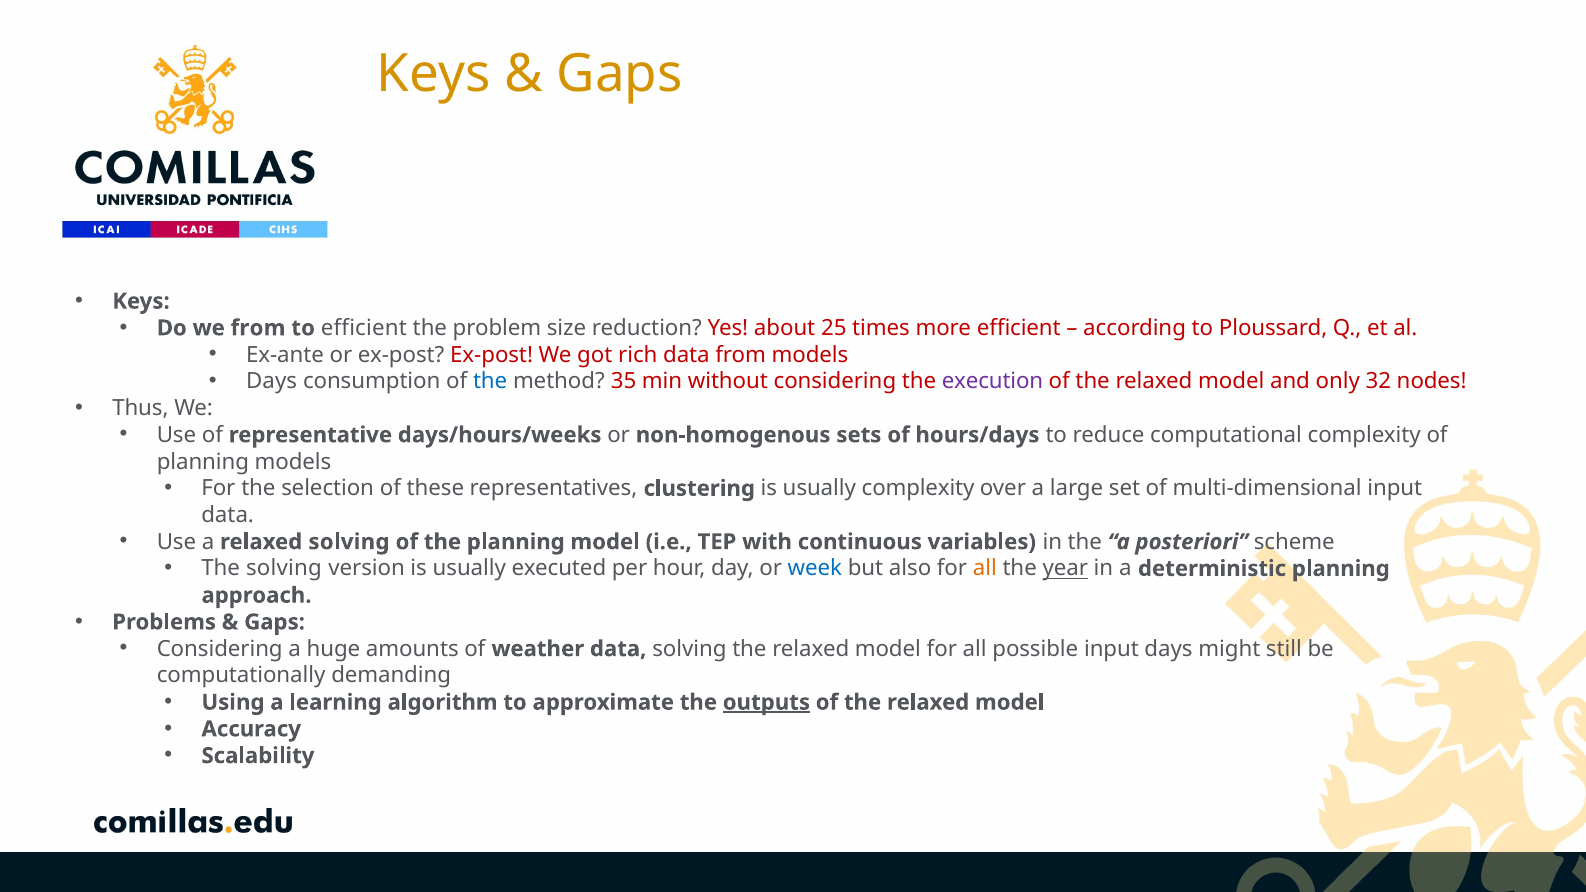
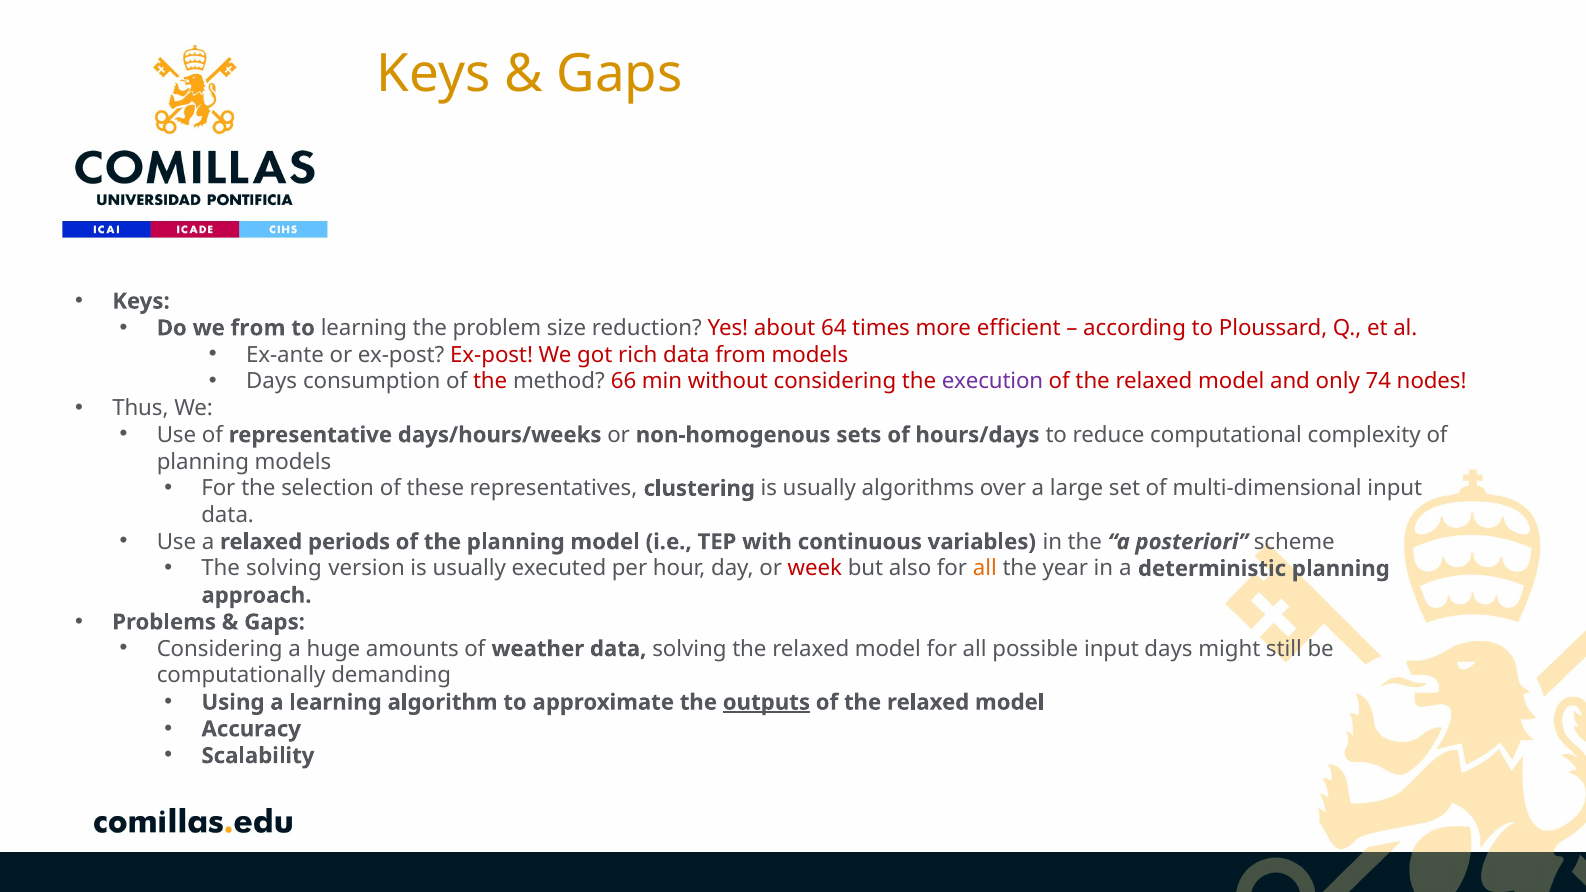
to efficient: efficient -> learning
25: 25 -> 64
the at (490, 382) colour: blue -> red
35: 35 -> 66
32: 32 -> 74
usually complexity: complexity -> algorithms
relaxed solving: solving -> periods
week colour: blue -> red
year underline: present -> none
